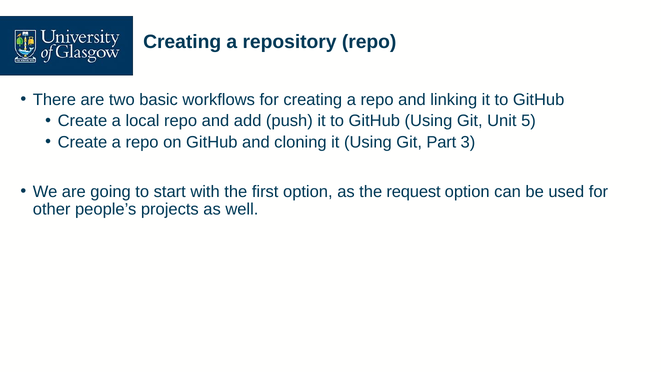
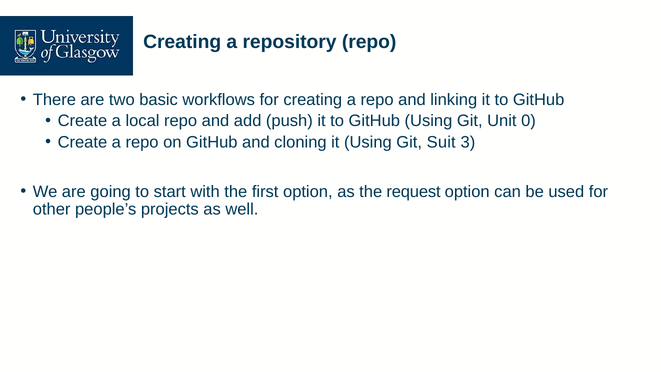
5: 5 -> 0
Part: Part -> Suit
